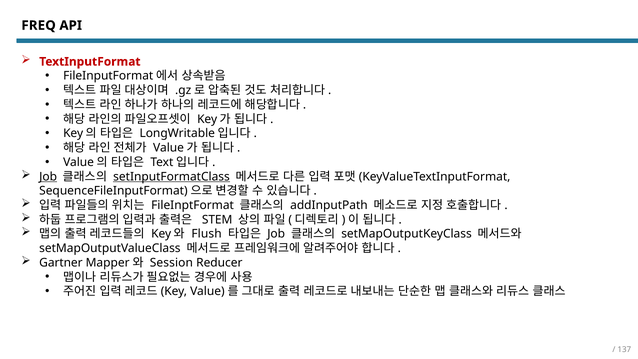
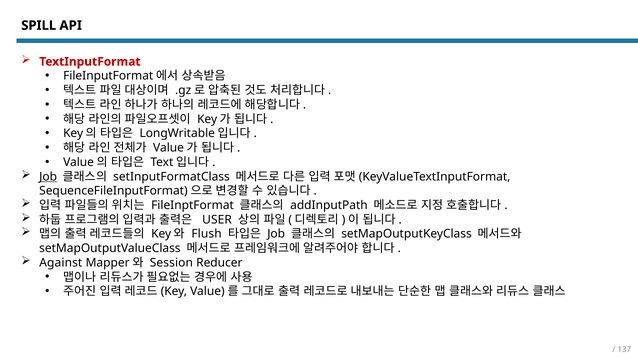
FREQ: FREQ -> SPILL
setInputFormatClass underline: present -> none
STEM: STEM -> USER
Gartner: Gartner -> Against
